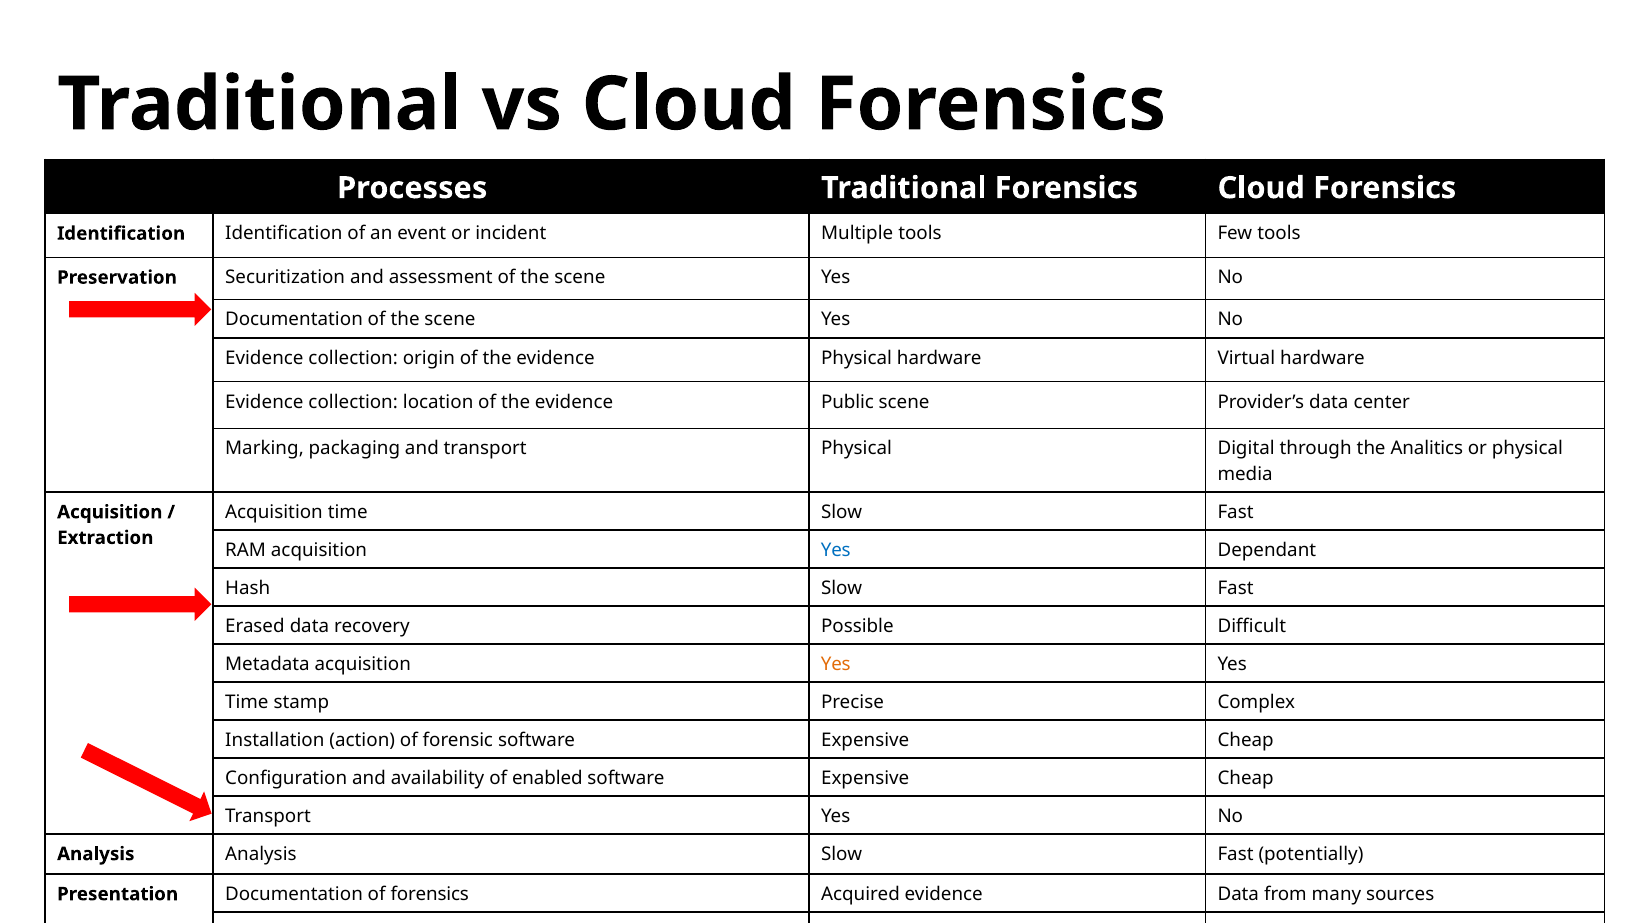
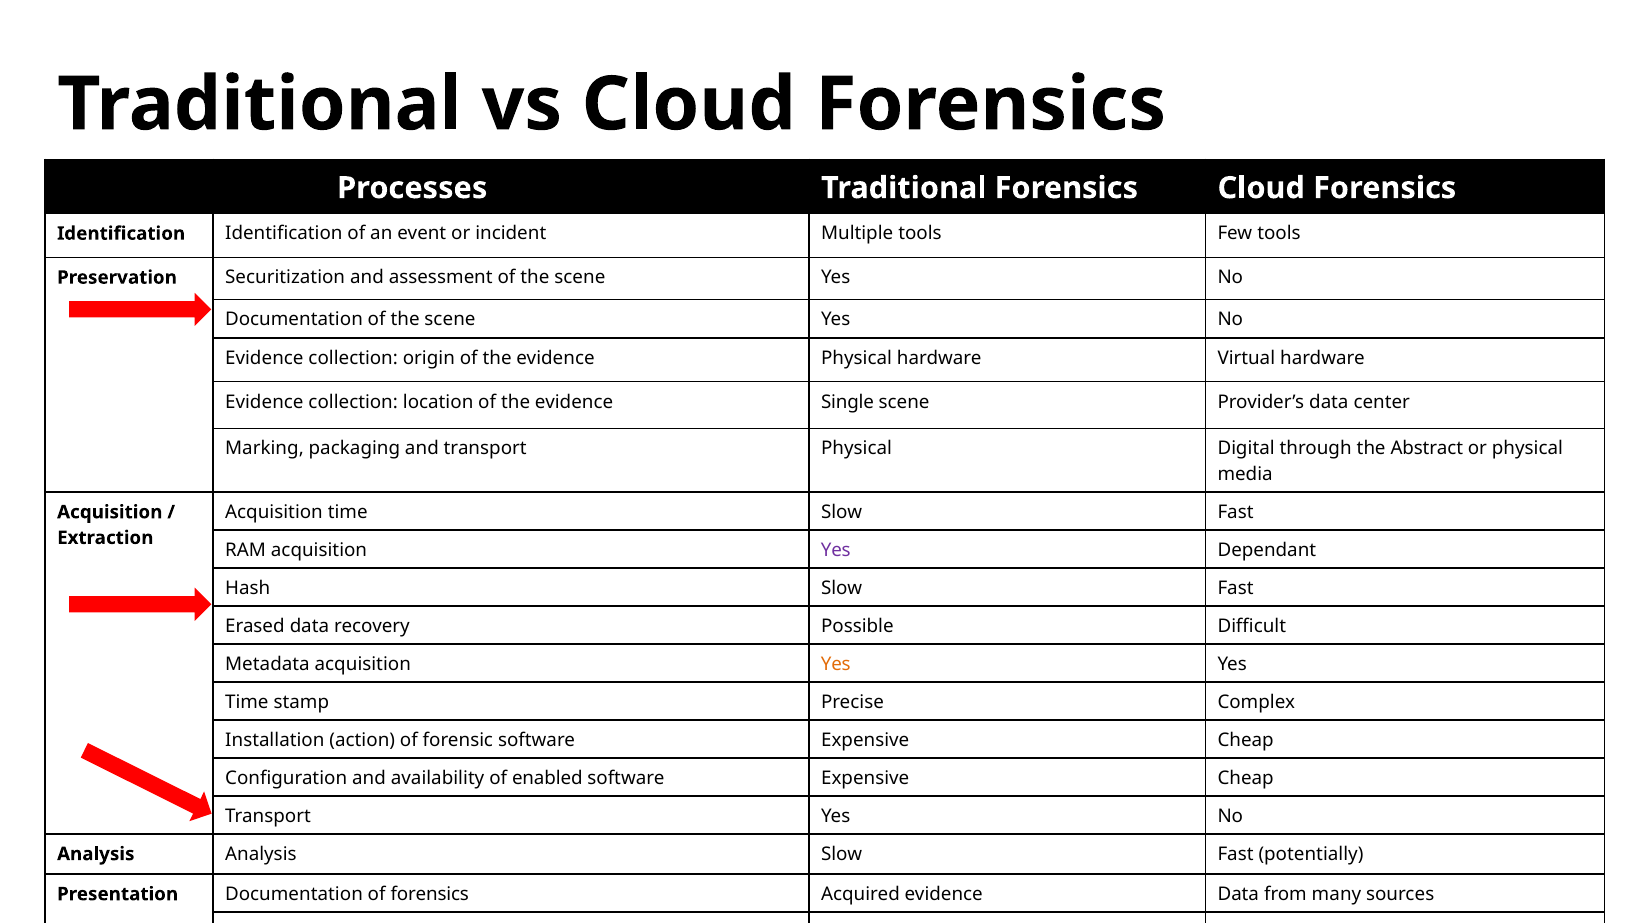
Public: Public -> Single
Analitics: Analitics -> Abstract
Yes at (836, 550) colour: blue -> purple
